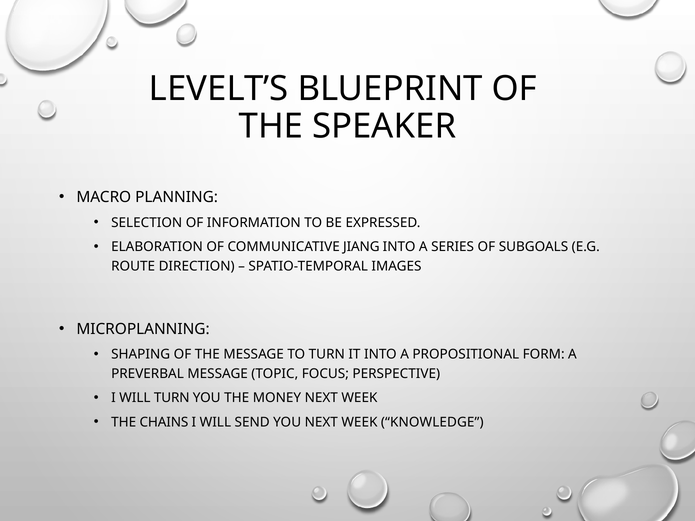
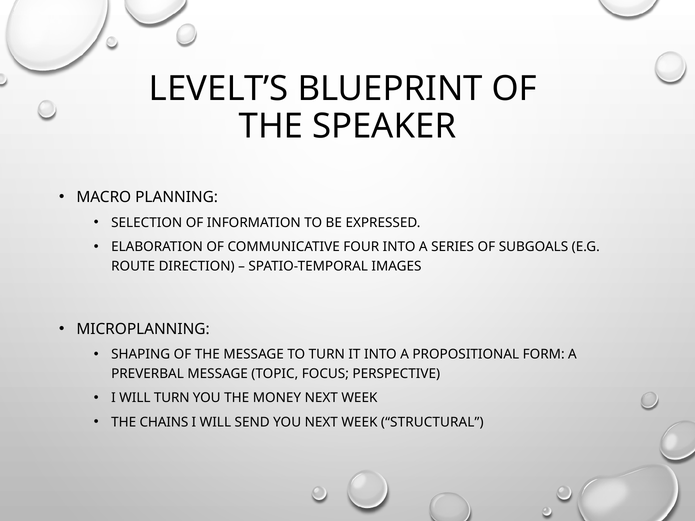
JIANG: JIANG -> FOUR
KNOWLEDGE: KNOWLEDGE -> STRUCTURAL
